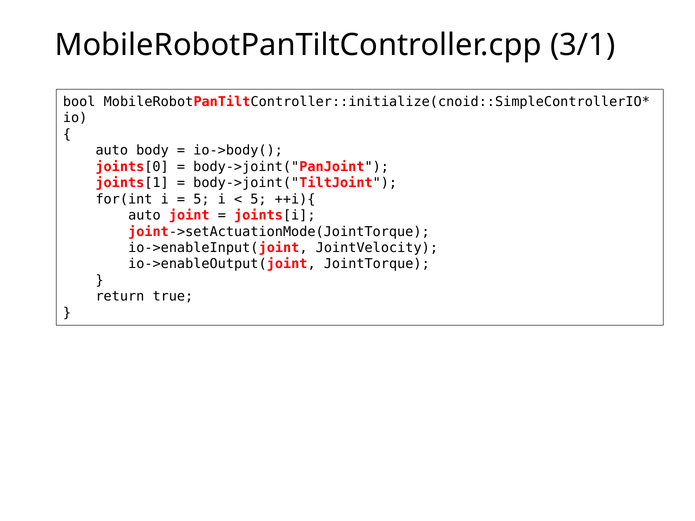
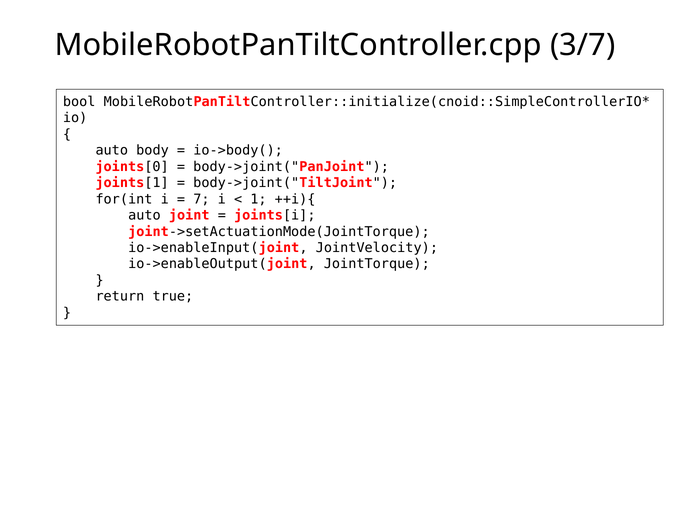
3/1: 3/1 -> 3/7
5 at (201, 199): 5 -> 7
5 at (258, 199): 5 -> 1
